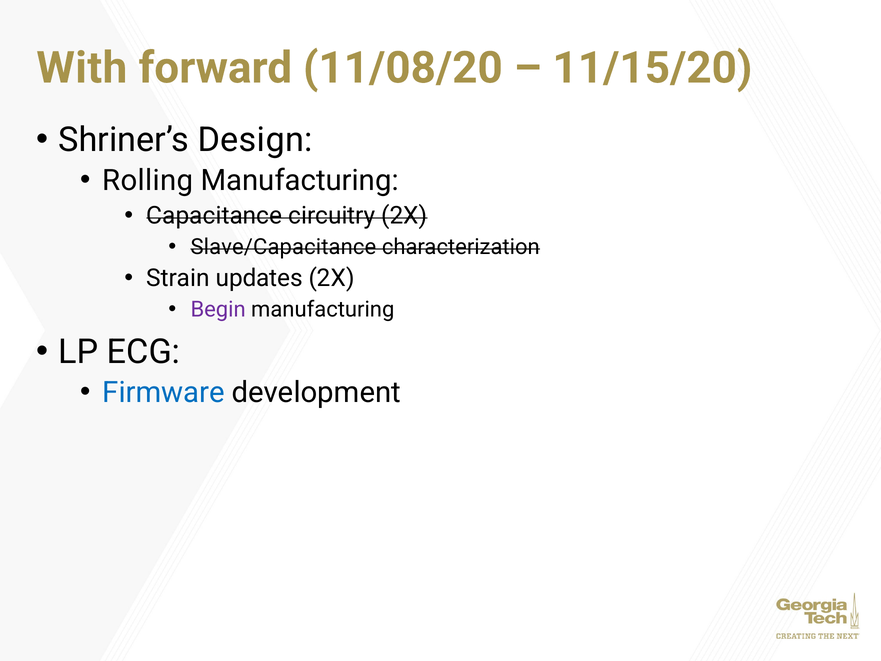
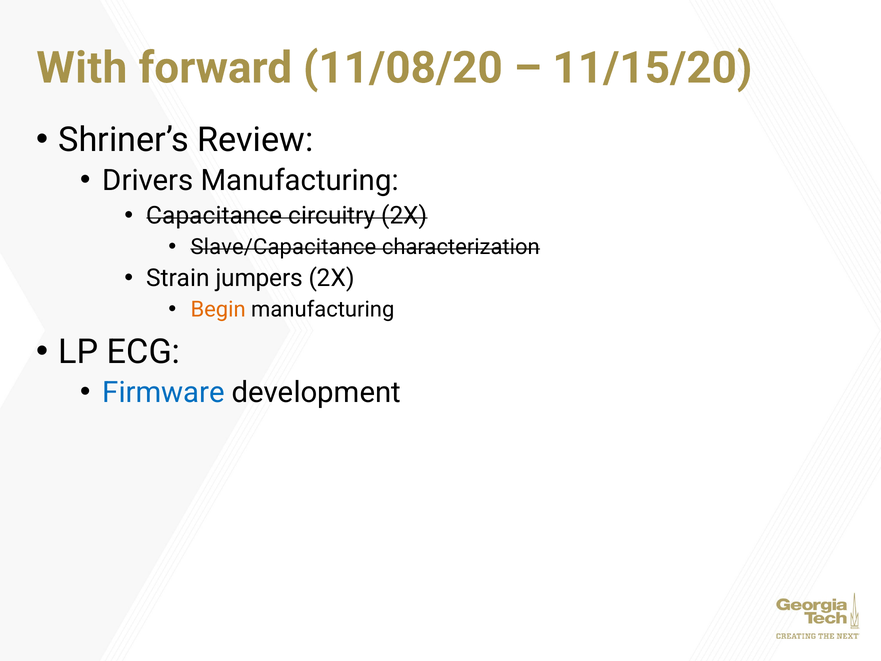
Design: Design -> Review
Rolling: Rolling -> Drivers
updates: updates -> jumpers
Begin colour: purple -> orange
